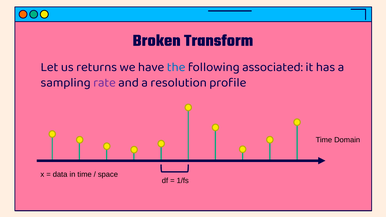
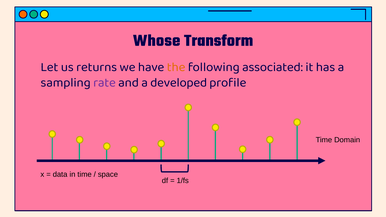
Broken: Broken -> Whose
the colour: blue -> orange
resolution: resolution -> developed
